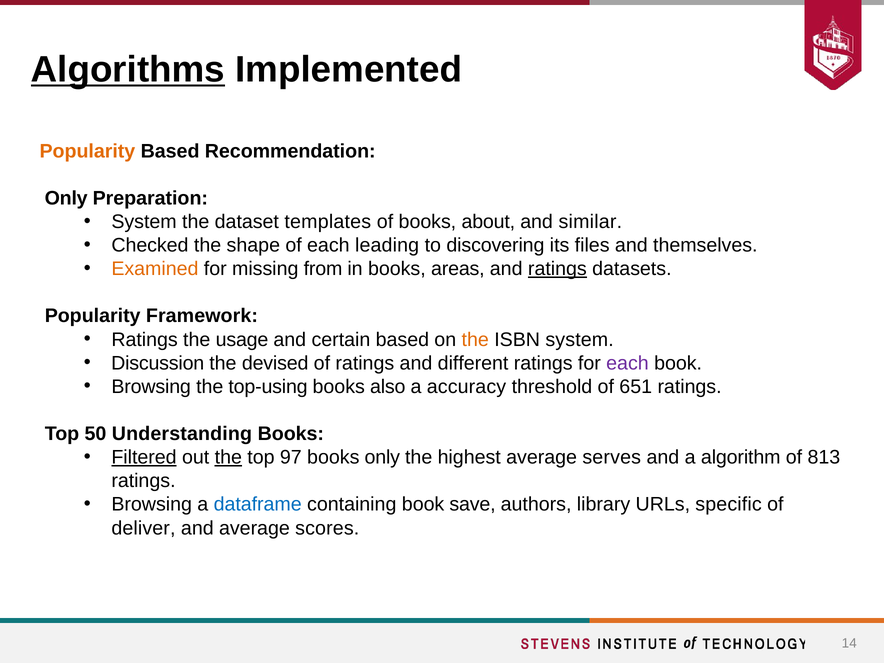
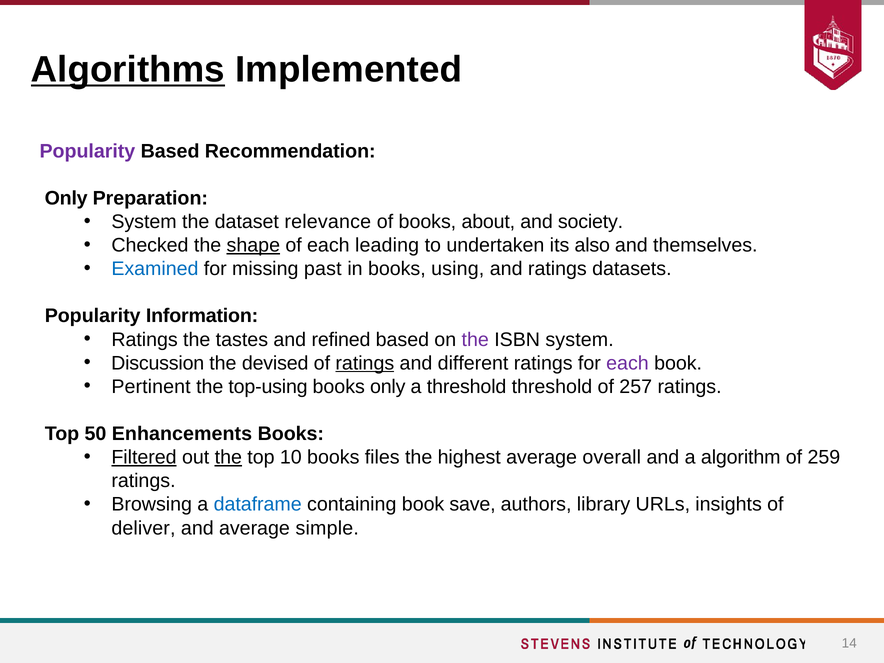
Popularity at (87, 151) colour: orange -> purple
templates: templates -> relevance
similar: similar -> society
shape underline: none -> present
discovering: discovering -> undertaken
files: files -> also
Examined colour: orange -> blue
from: from -> past
areas: areas -> using
ratings at (557, 269) underline: present -> none
Framework: Framework -> Information
usage: usage -> tastes
certain: certain -> refined
the at (475, 340) colour: orange -> purple
ratings at (365, 363) underline: none -> present
Browsing at (151, 387): Browsing -> Pertinent
books also: also -> only
a accuracy: accuracy -> threshold
651: 651 -> 257
Understanding: Understanding -> Enhancements
97: 97 -> 10
books only: only -> files
serves: serves -> overall
813: 813 -> 259
specific: specific -> insights
scores: scores -> simple
